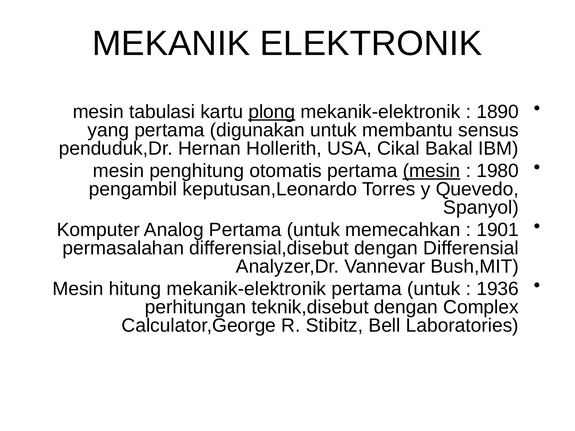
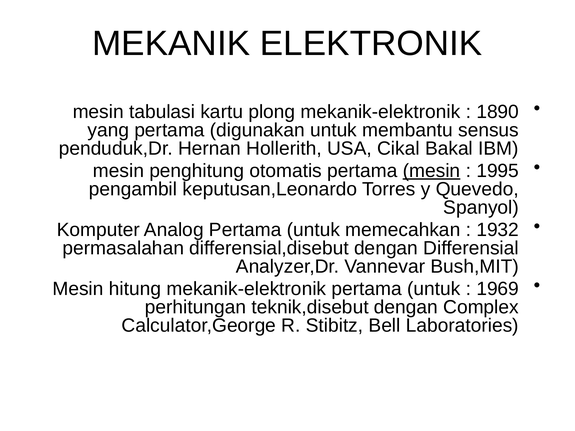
plong underline: present -> none
1980: 1980 -> 1995
1901: 1901 -> 1932
1936: 1936 -> 1969
